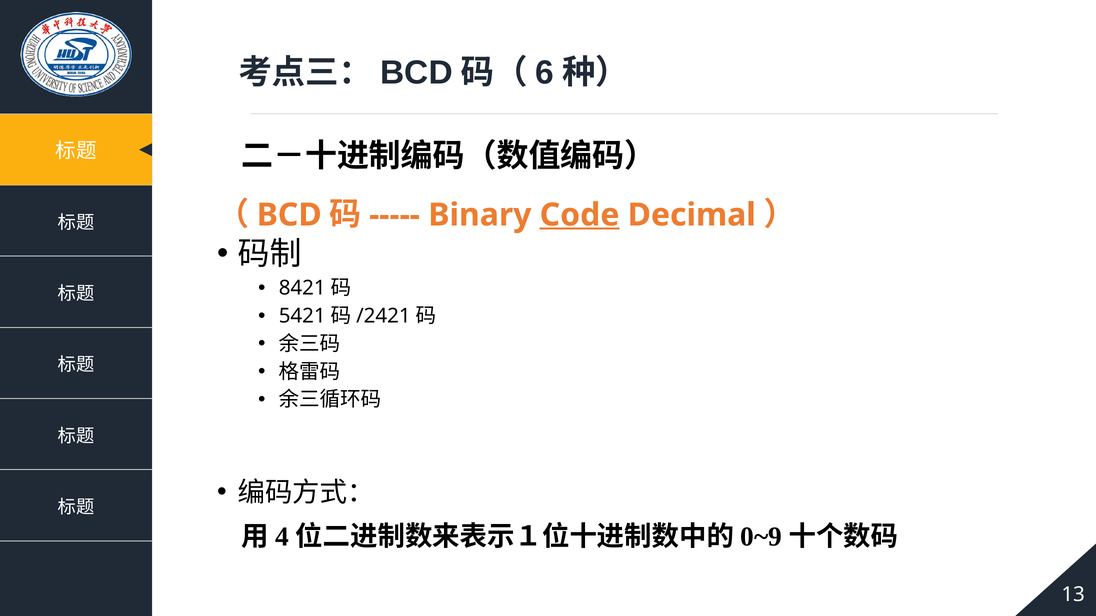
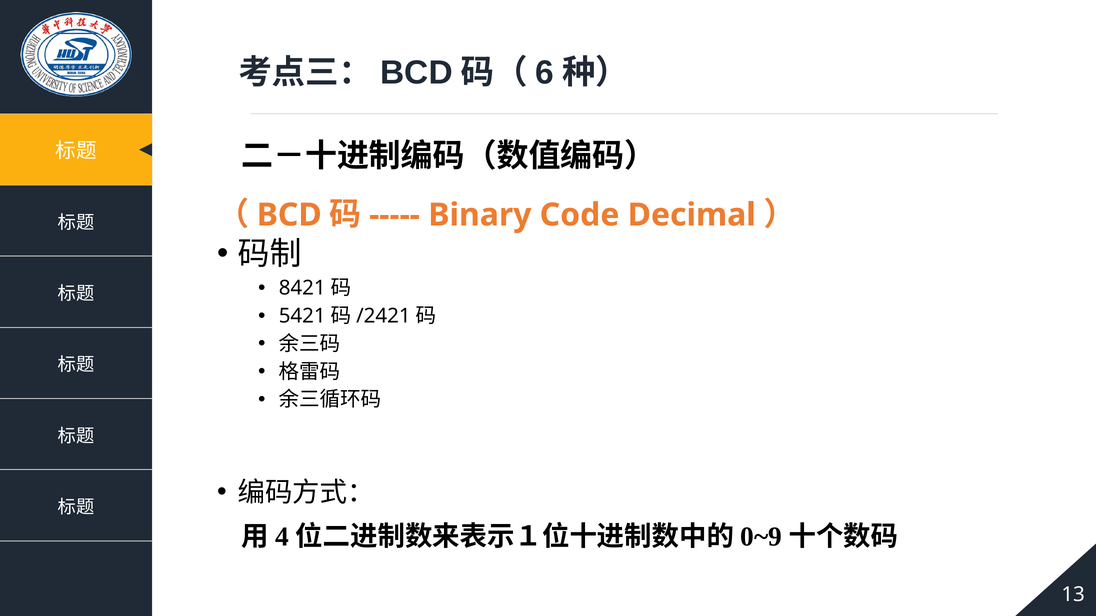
Code underline: present -> none
